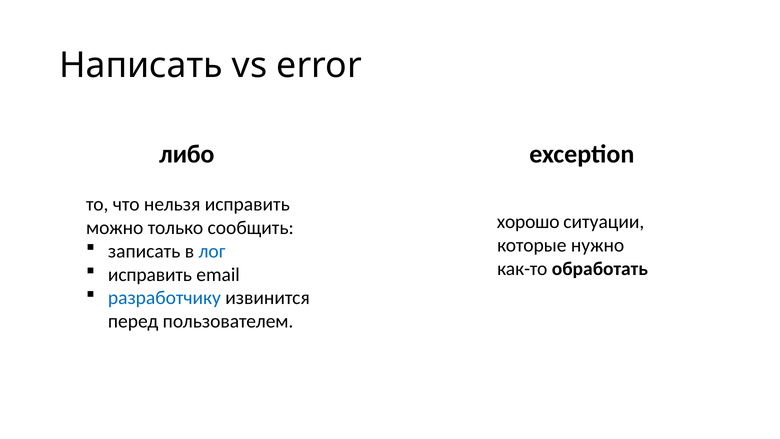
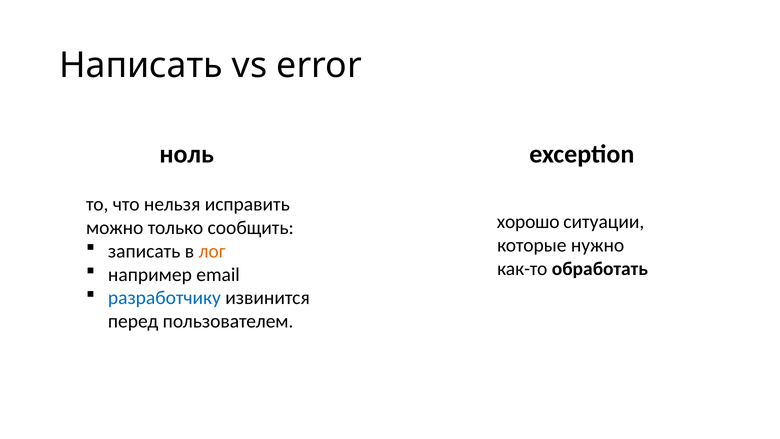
либо: либо -> ноль
лог colour: blue -> orange
исправить at (150, 274): исправить -> например
